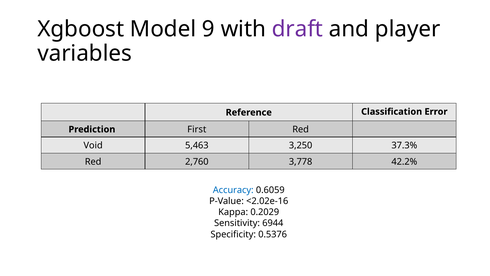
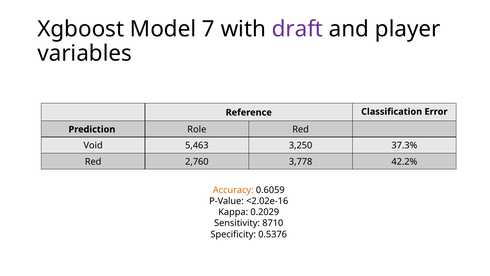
9: 9 -> 7
First: First -> Role
Accuracy colour: blue -> orange
6944: 6944 -> 8710
